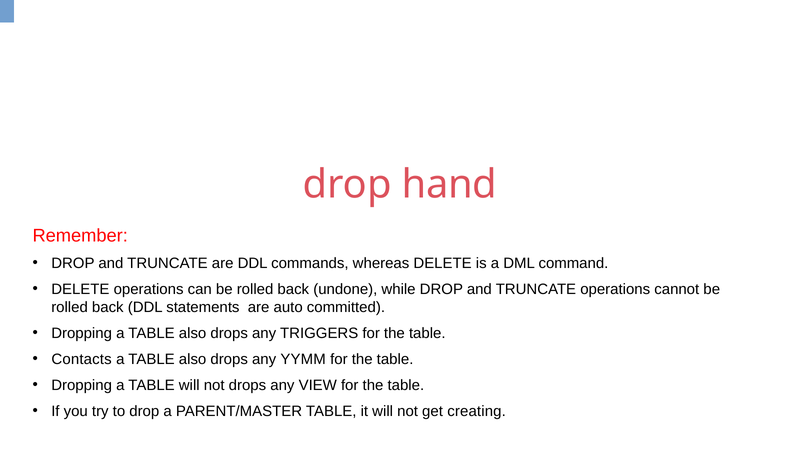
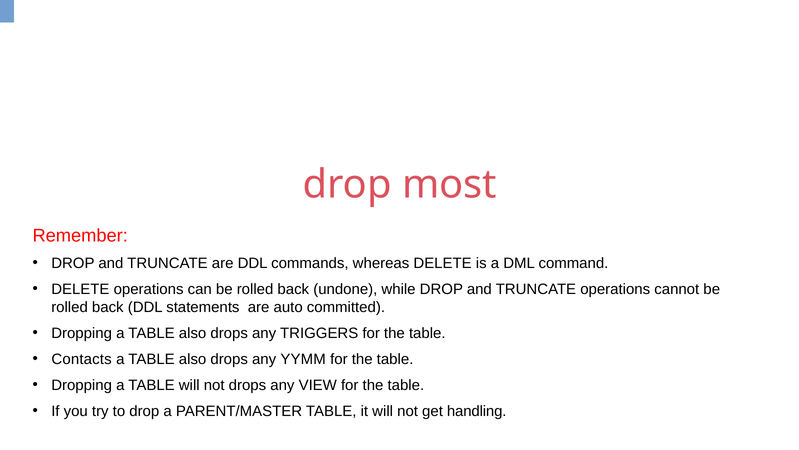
hand: hand -> most
creating: creating -> handling
